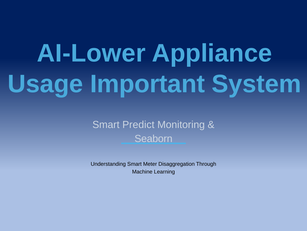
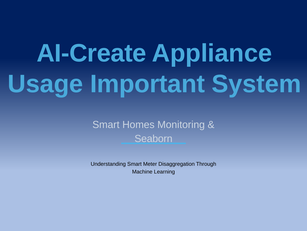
AI-Lower: AI-Lower -> AI-Create
Predict: Predict -> Homes
